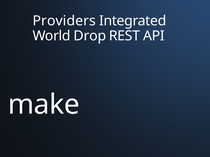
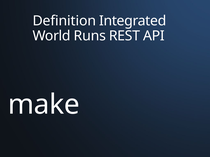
Providers: Providers -> Definition
Drop: Drop -> Runs
